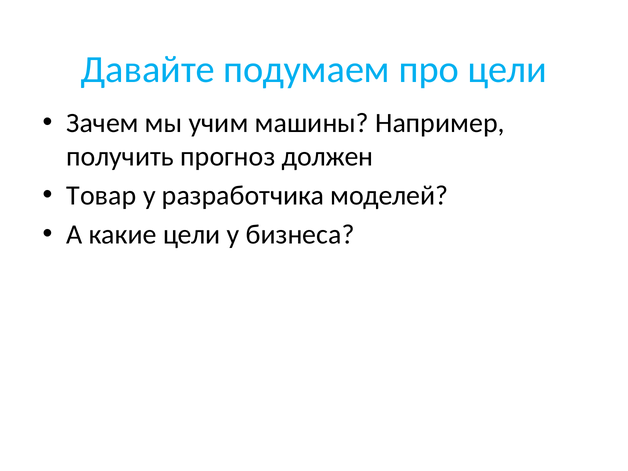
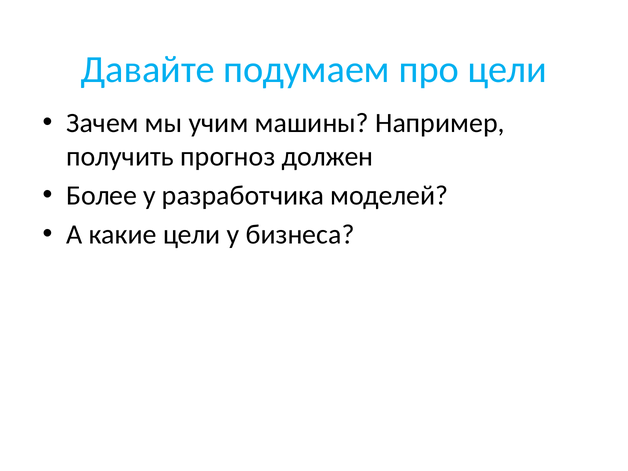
Товар: Товар -> Более
